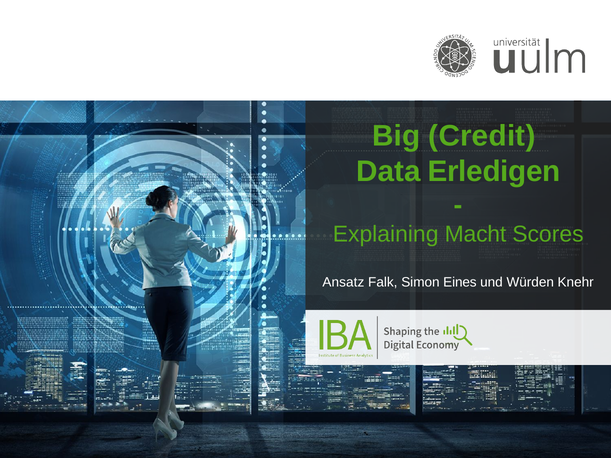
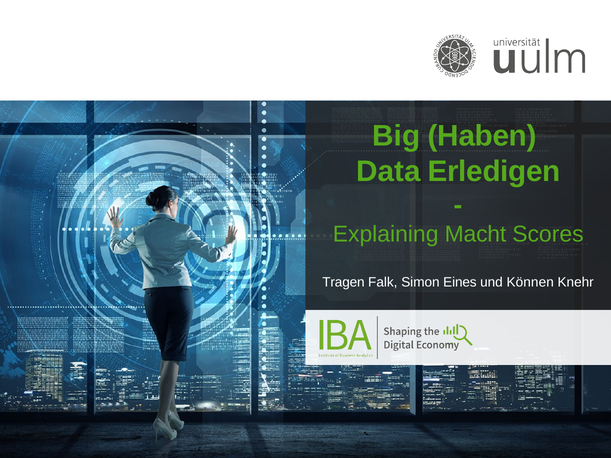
Credit: Credit -> Haben
Ansatz: Ansatz -> Tragen
Würden: Würden -> Können
